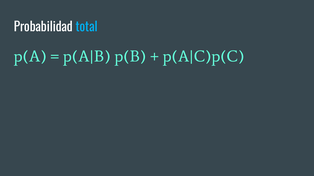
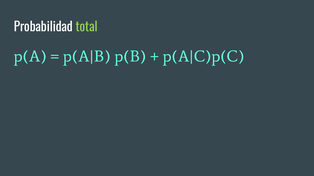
total colour: light blue -> light green
